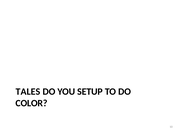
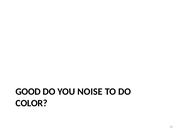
TALES: TALES -> GOOD
SETUP: SETUP -> NOISE
